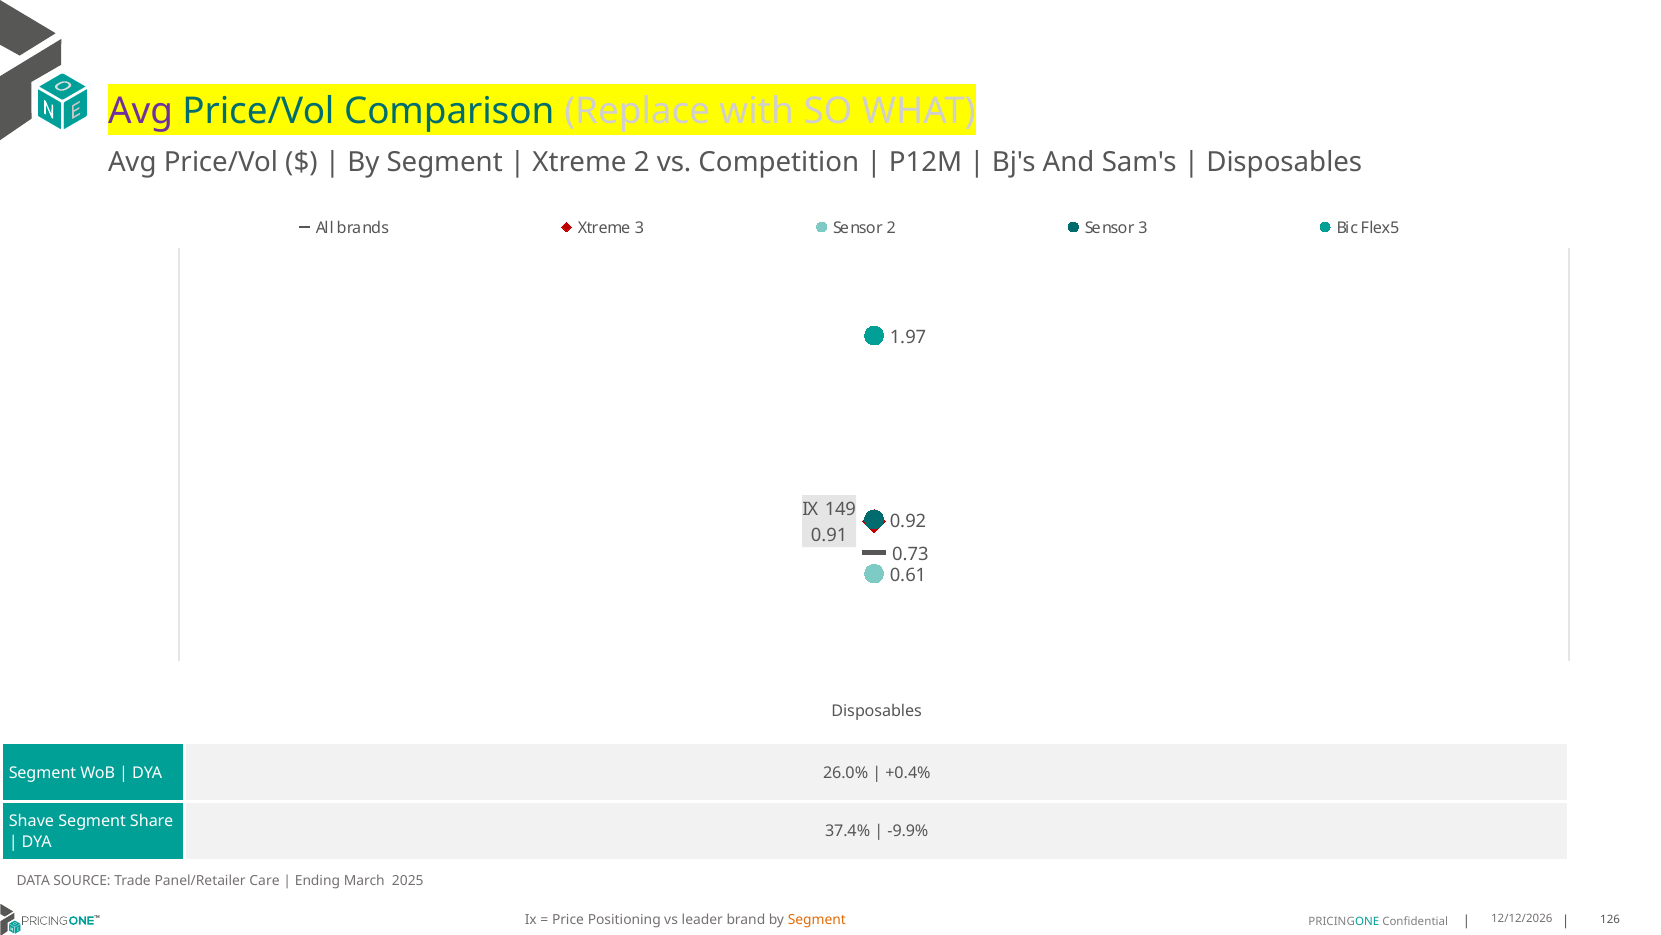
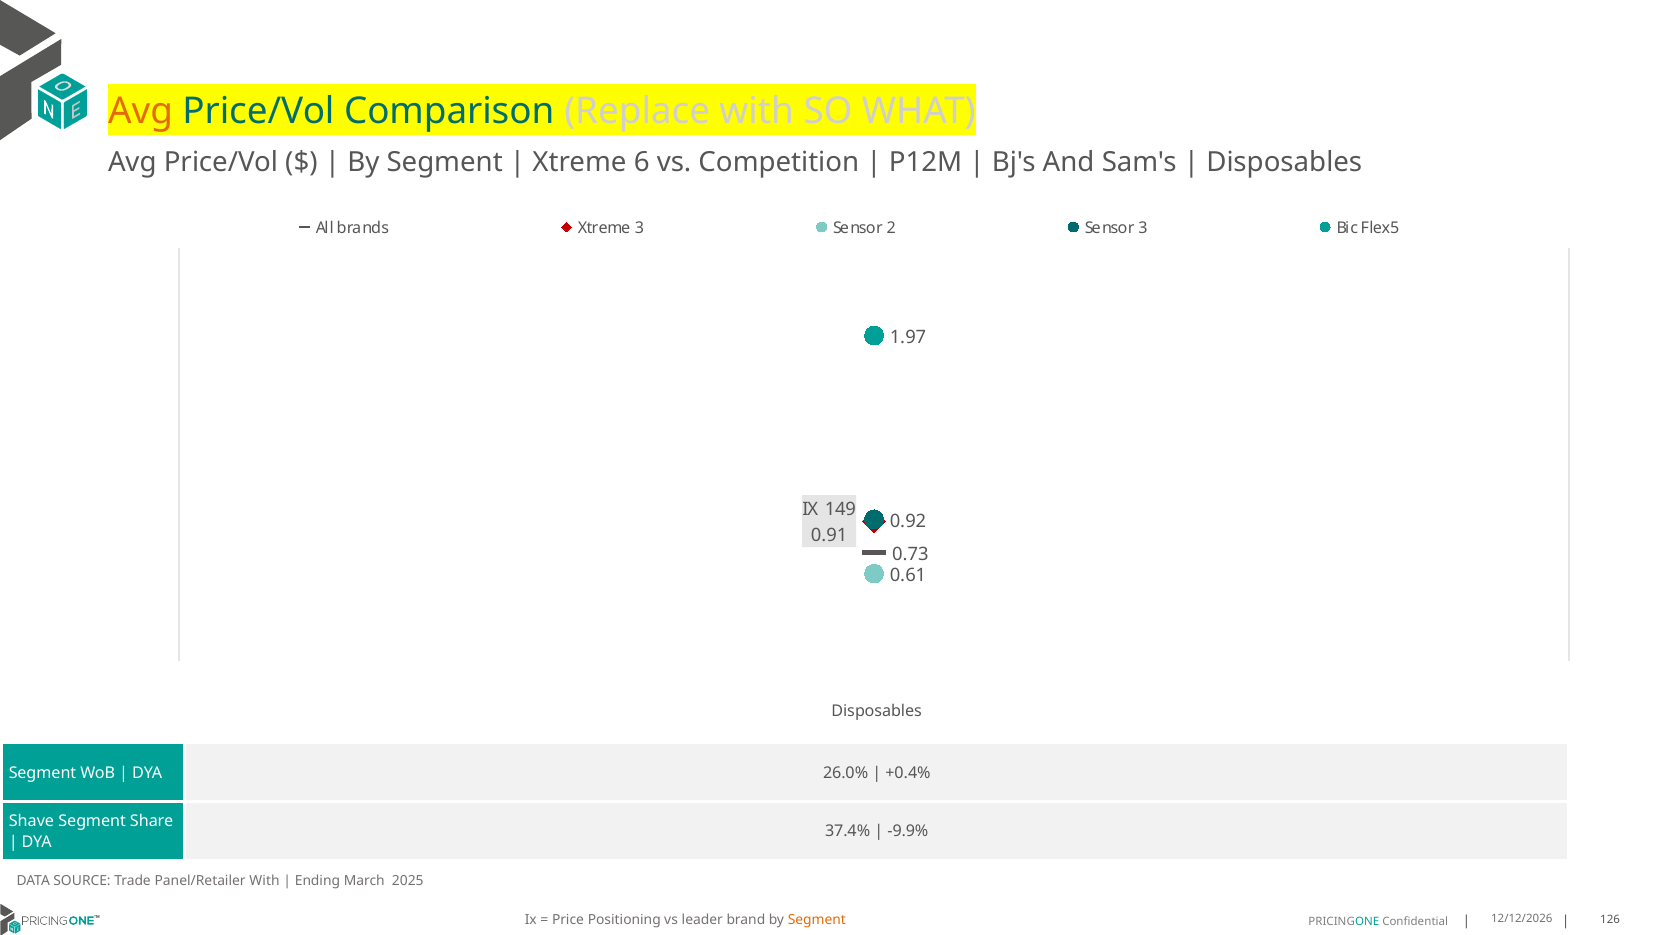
Avg at (141, 112) colour: purple -> orange
Xtreme 2: 2 -> 6
Panel/Retailer Care: Care -> With
